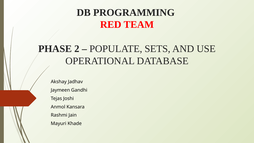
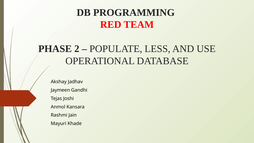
SETS: SETS -> LESS
